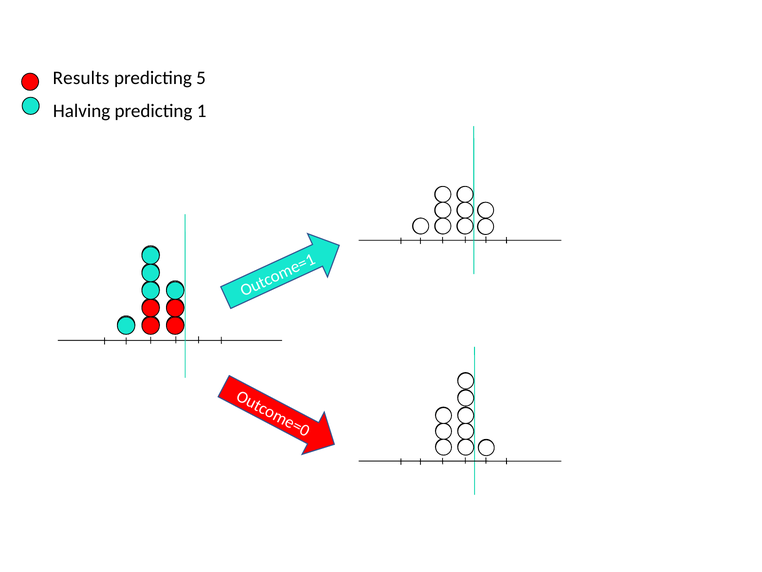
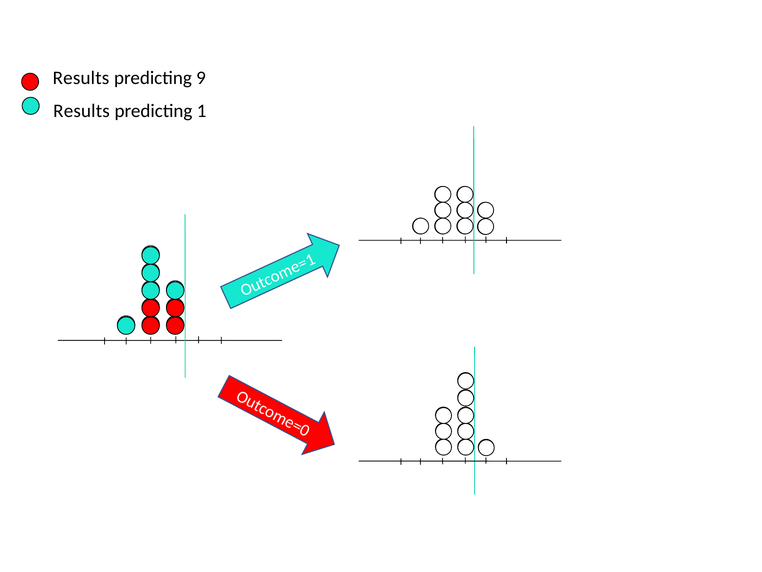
5: 5 -> 9
Halving at (82, 111): Halving -> Results
